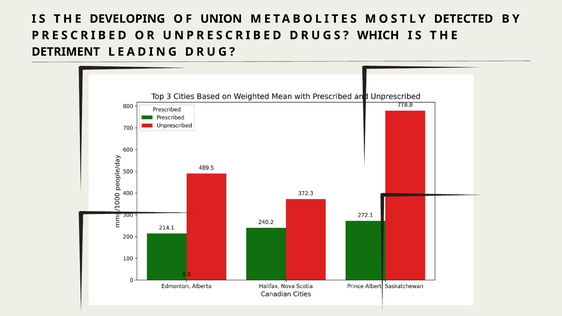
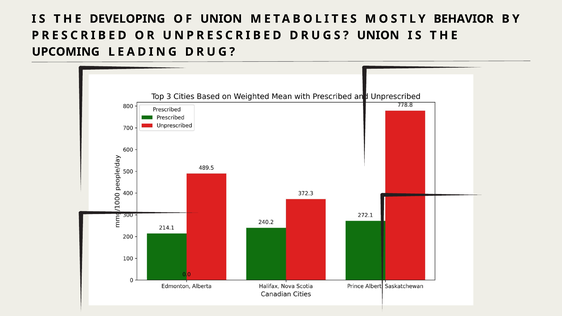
DETECTED: DETECTED -> BEHAVIOR
DRUGS WHICH: WHICH -> UNION
DETRIMENT: DETRIMENT -> UPCOMING
